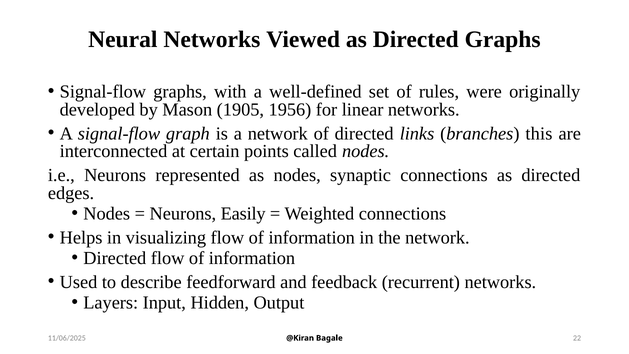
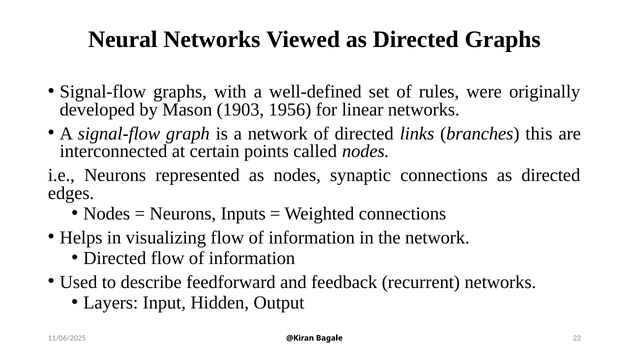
1905: 1905 -> 1903
Easily: Easily -> Inputs
